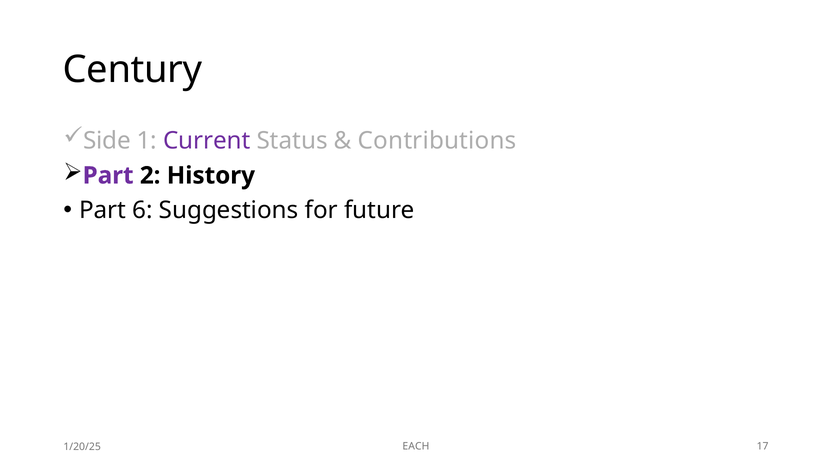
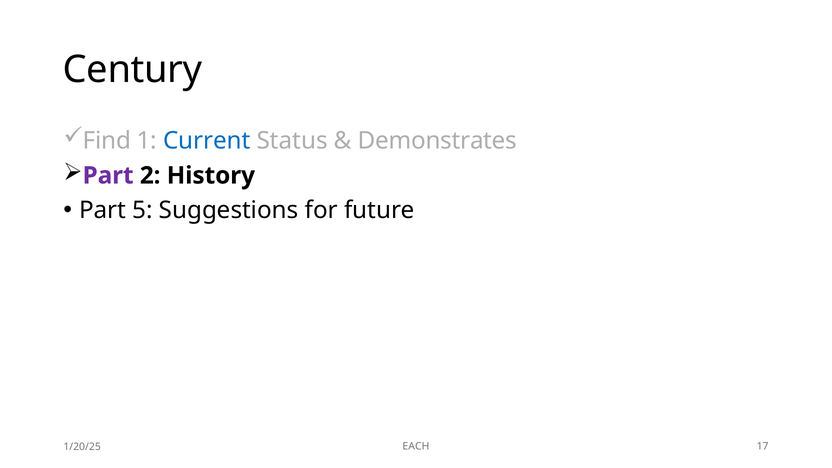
Side: Side -> Find
Current colour: purple -> blue
Contributions: Contributions -> Demonstrates
6: 6 -> 5
